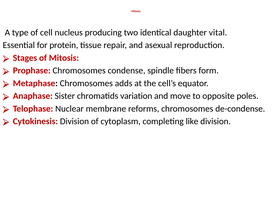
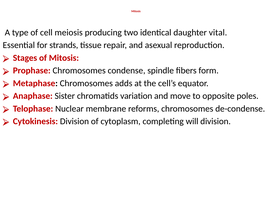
nucleus: nucleus -> meiosis
protein: protein -> strands
like: like -> will
